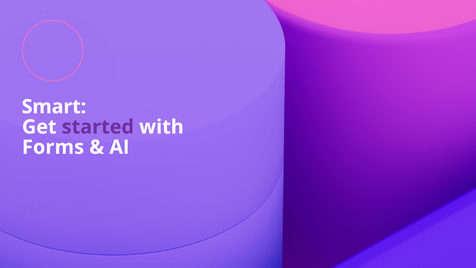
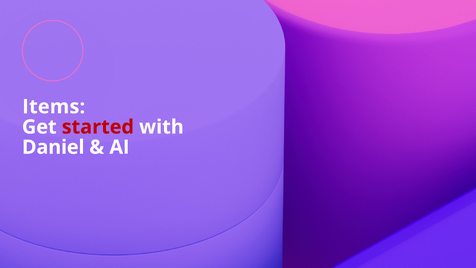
Smart: Smart -> Items
started colour: purple -> red
Forms: Forms -> Daniel
